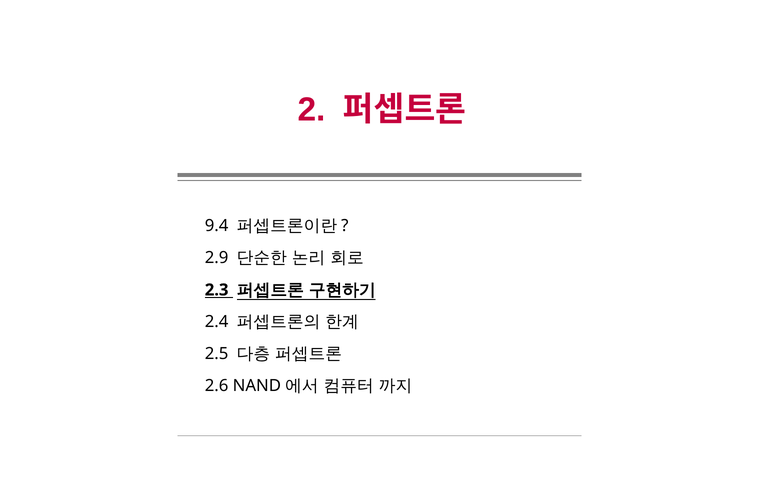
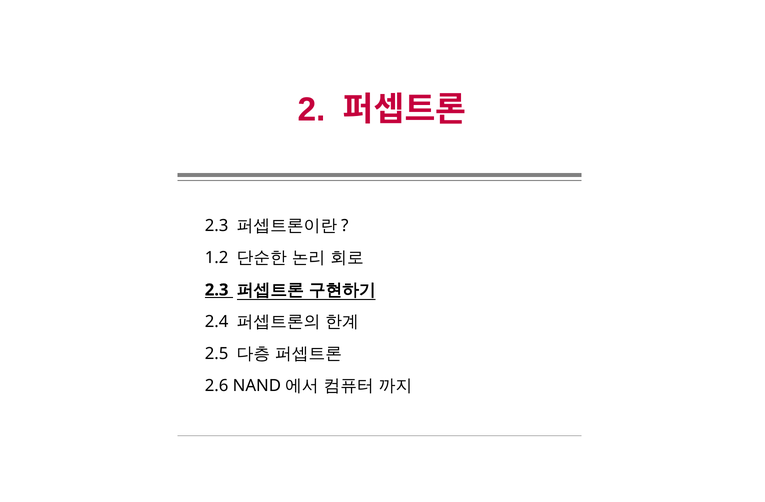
9.4 at (217, 226): 9.4 -> 2.3
2.9: 2.9 -> 1.2
